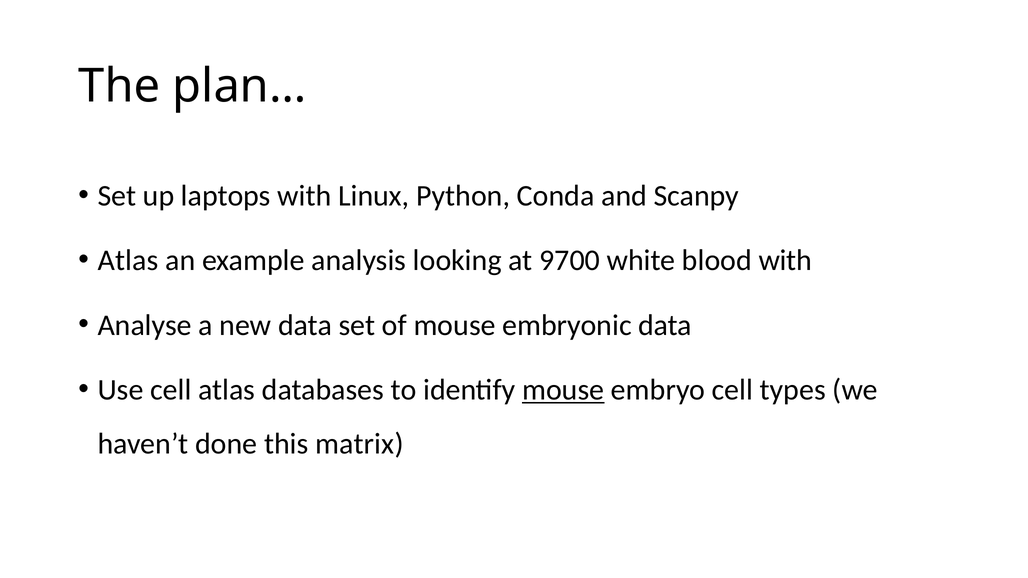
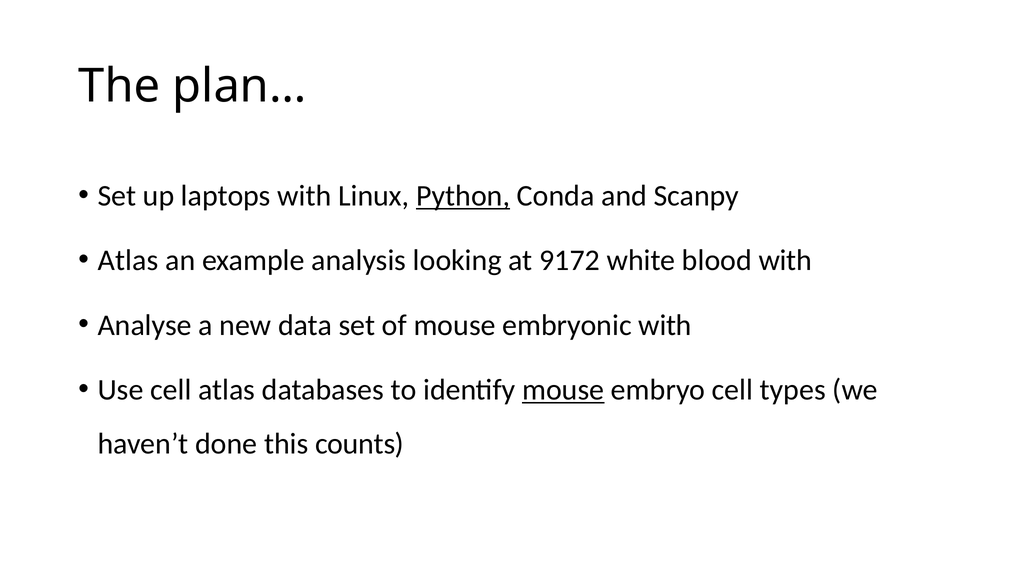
Python underline: none -> present
9700: 9700 -> 9172
embryonic data: data -> with
matrix: matrix -> counts
